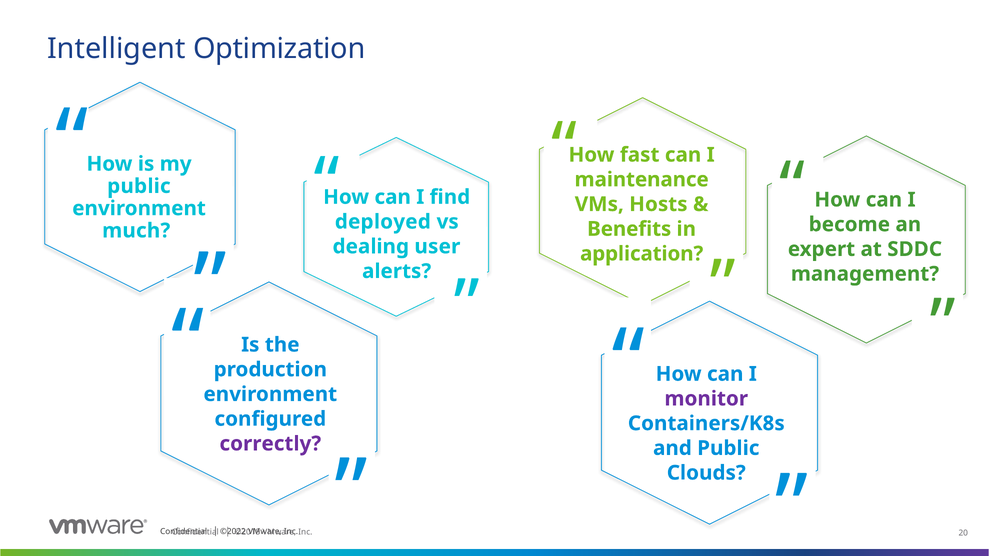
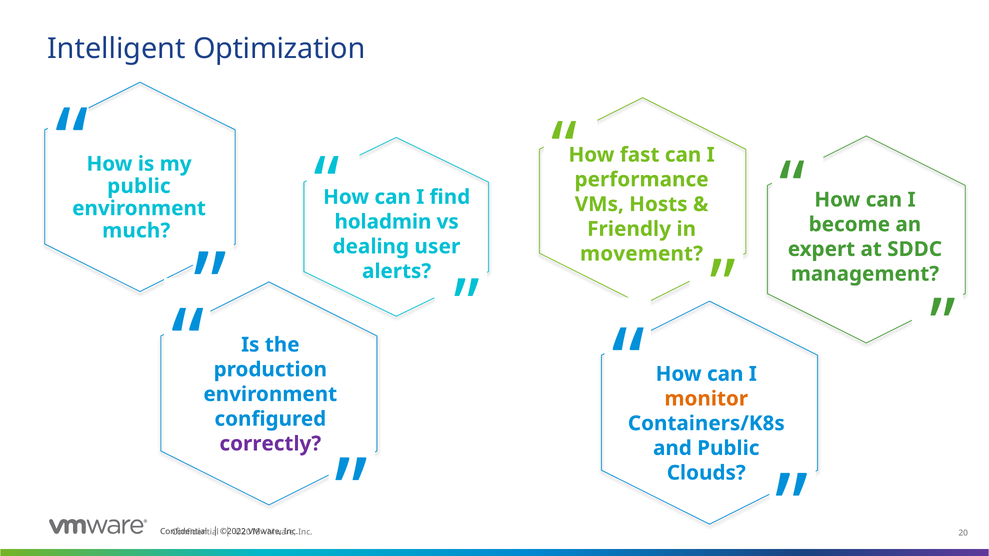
maintenance: maintenance -> performance
deployed: deployed -> holadmin
Benefits: Benefits -> Friendly
application: application -> movement
monitor colour: purple -> orange
